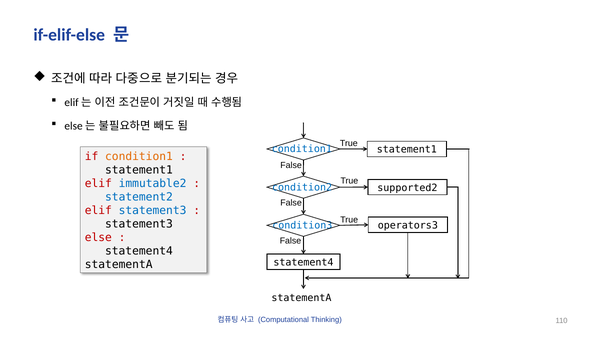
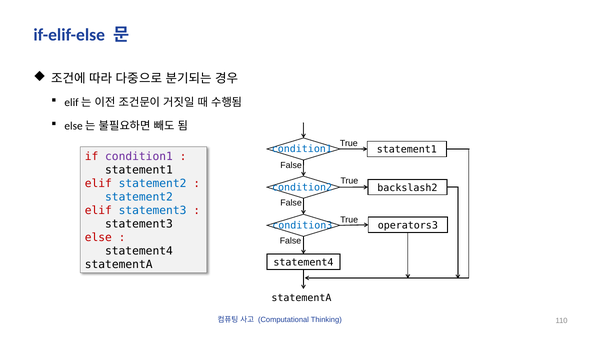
condition1 at (139, 156) colour: orange -> purple
elif immutable2: immutable2 -> statement2
supported2: supported2 -> backslash2
